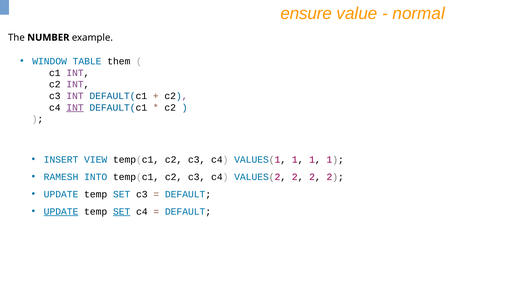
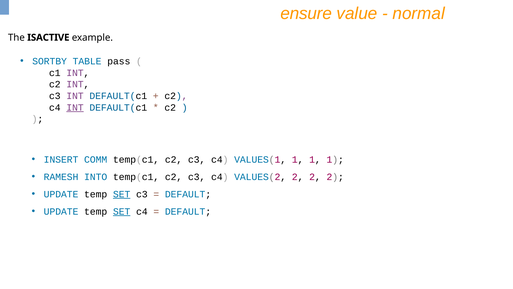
NUMBER: NUMBER -> ISACTIVE
WINDOW: WINDOW -> SORTBY
them: them -> pass
VIEW: VIEW -> COMM
SET at (122, 194) underline: none -> present
UPDATE at (61, 211) underline: present -> none
